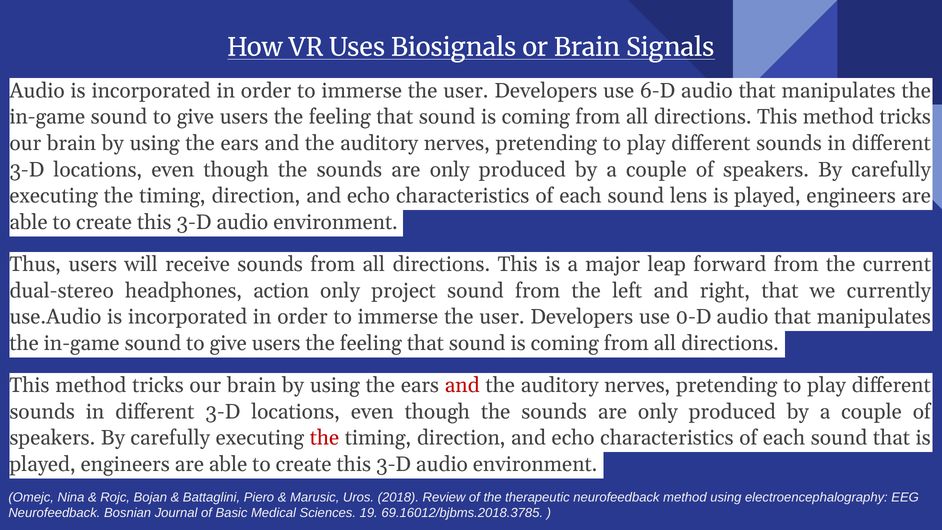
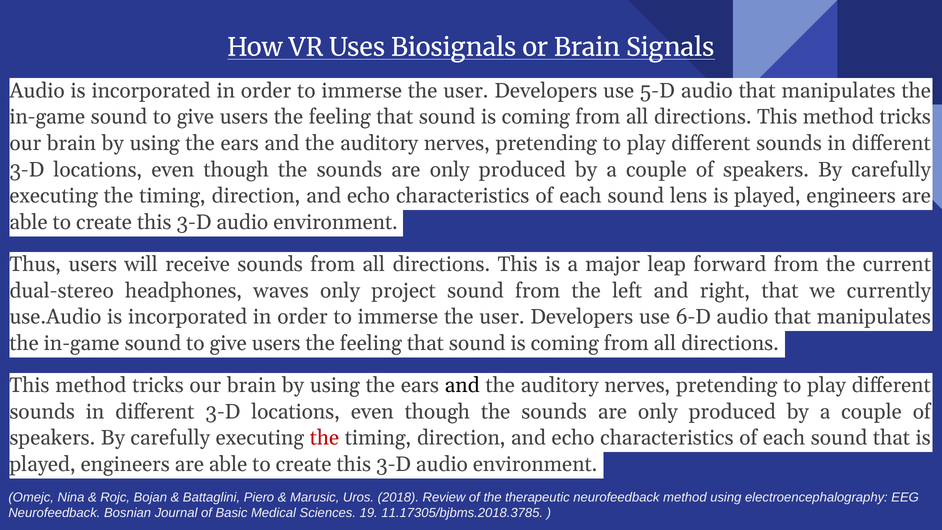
6-D: 6-D -> 5-D
action: action -> waves
0-D: 0-D -> 6-D
and at (462, 385) colour: red -> black
69.16012/bjbms.2018.3785: 69.16012/bjbms.2018.3785 -> 11.17305/bjbms.2018.3785
